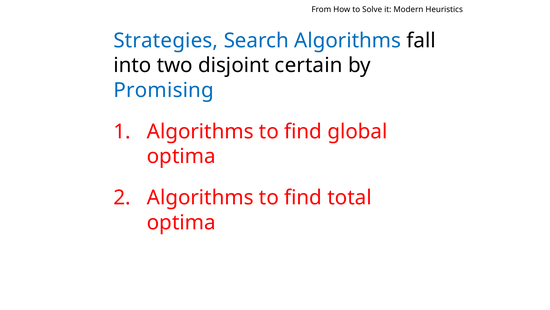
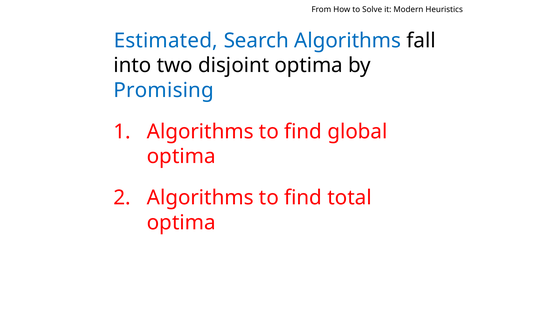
Strategies: Strategies -> Estimated
disjoint certain: certain -> optima
